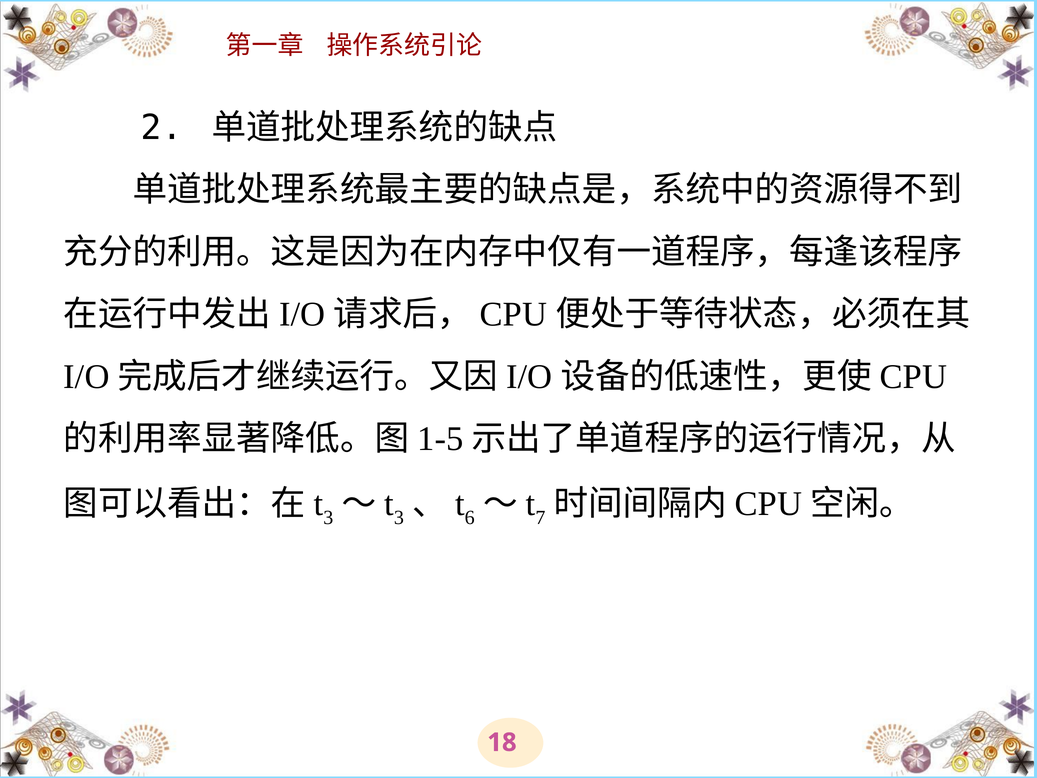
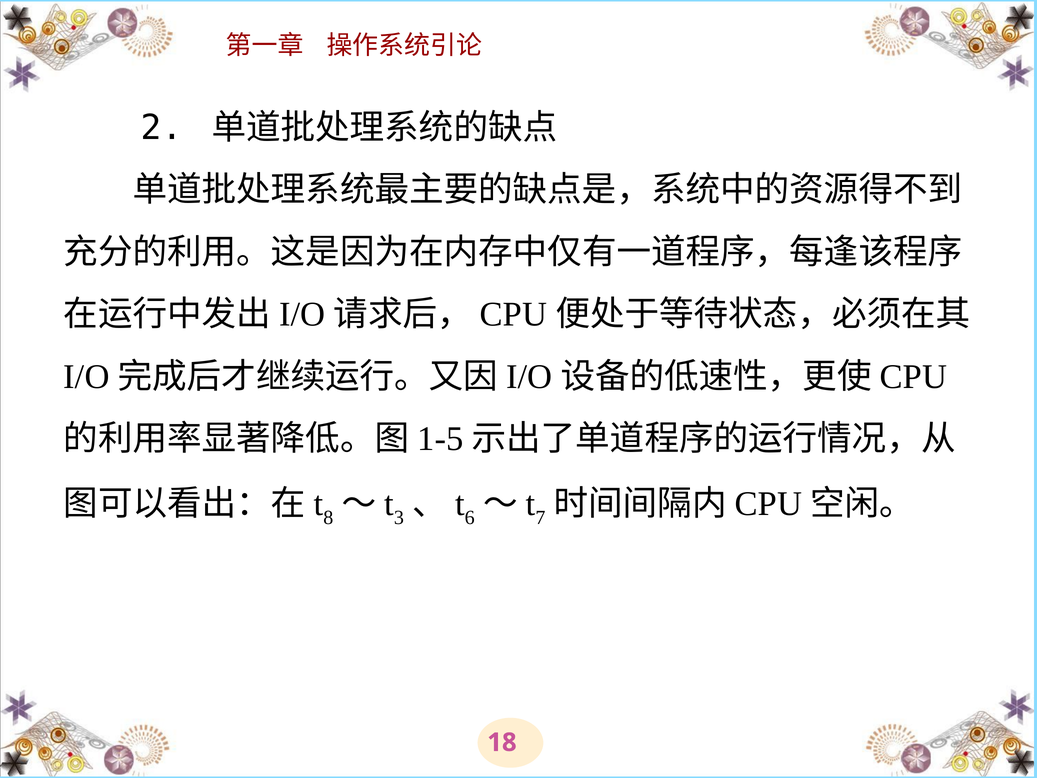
3 at (328, 517): 3 -> 8
